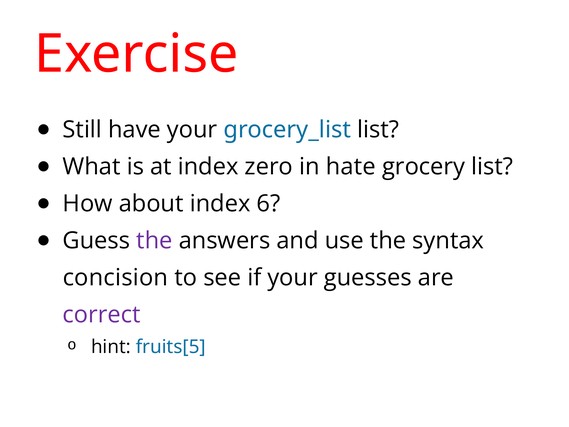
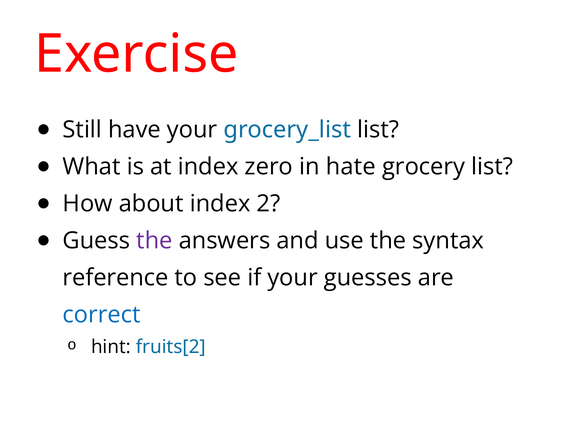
6: 6 -> 2
concision: concision -> reference
correct colour: purple -> blue
fruits[5: fruits[5 -> fruits[2
